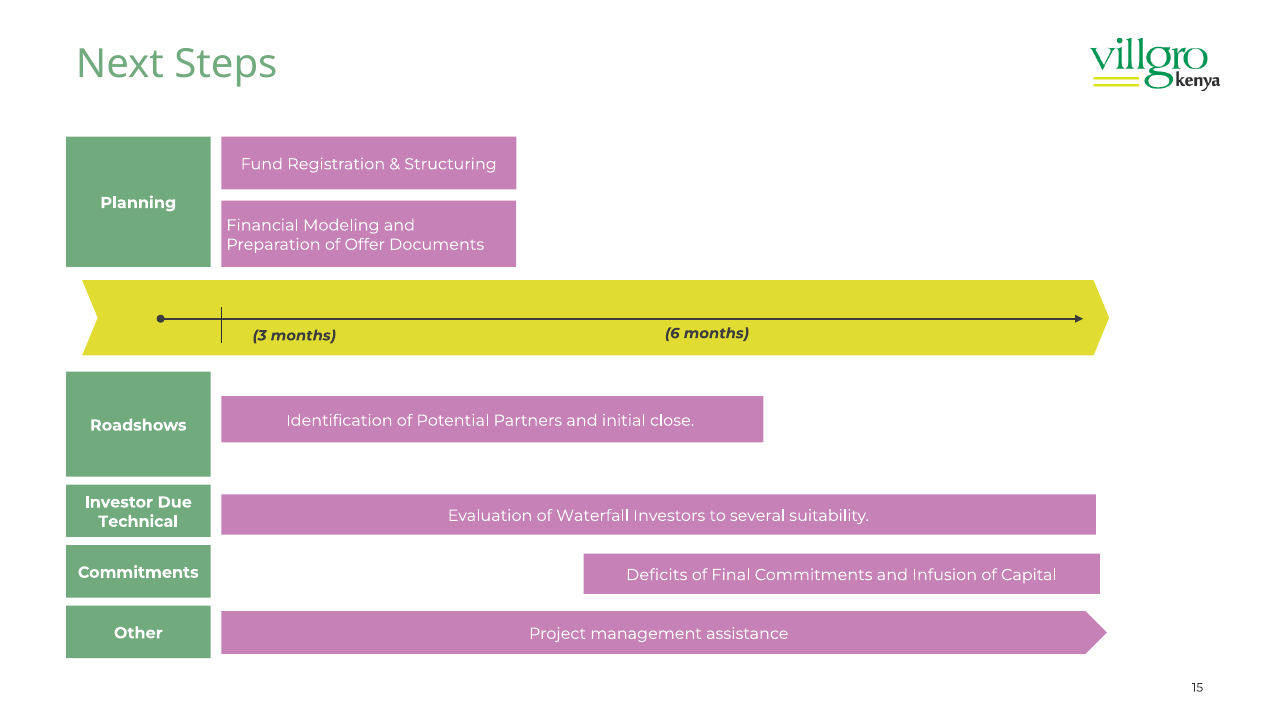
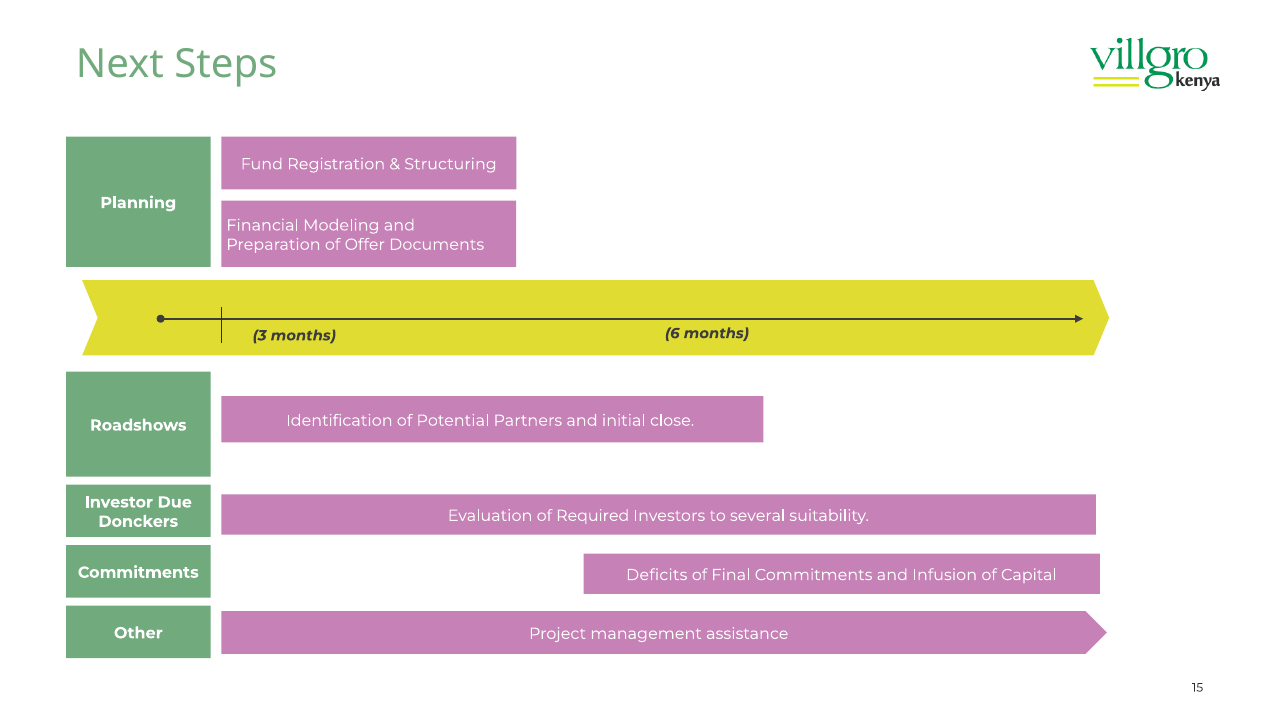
Waterfall: Waterfall -> Required
Technical: Technical -> Donckers
